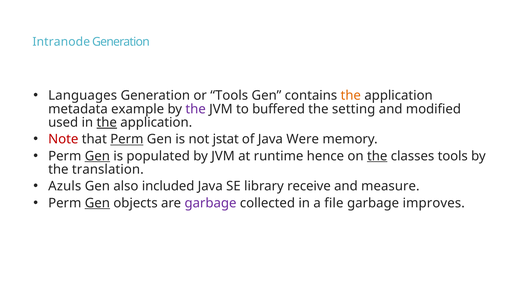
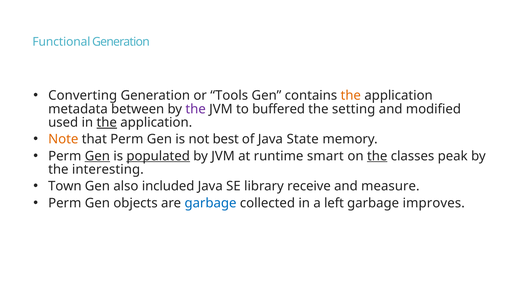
Intranode: Intranode -> Functional
Languages: Languages -> Converting
example: example -> between
Note colour: red -> orange
Perm at (127, 139) underline: present -> none
jstat: jstat -> best
Were: Were -> State
populated underline: none -> present
hence: hence -> smart
classes tools: tools -> peak
translation: translation -> interesting
Azuls: Azuls -> Town
Gen at (97, 203) underline: present -> none
garbage at (210, 203) colour: purple -> blue
file: file -> left
